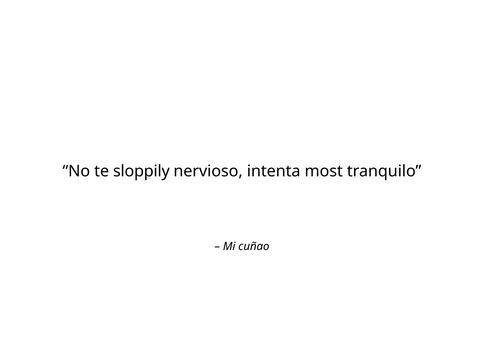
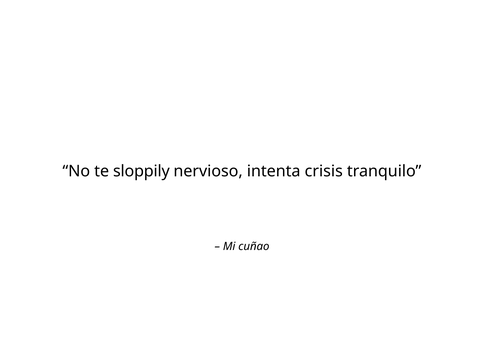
most: most -> crisis
